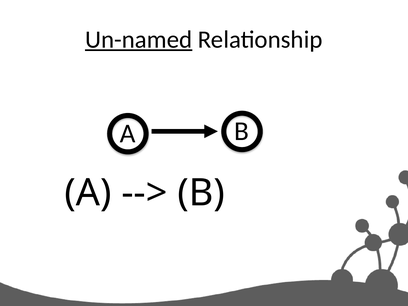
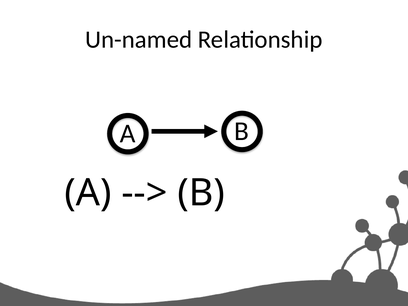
Un-named underline: present -> none
